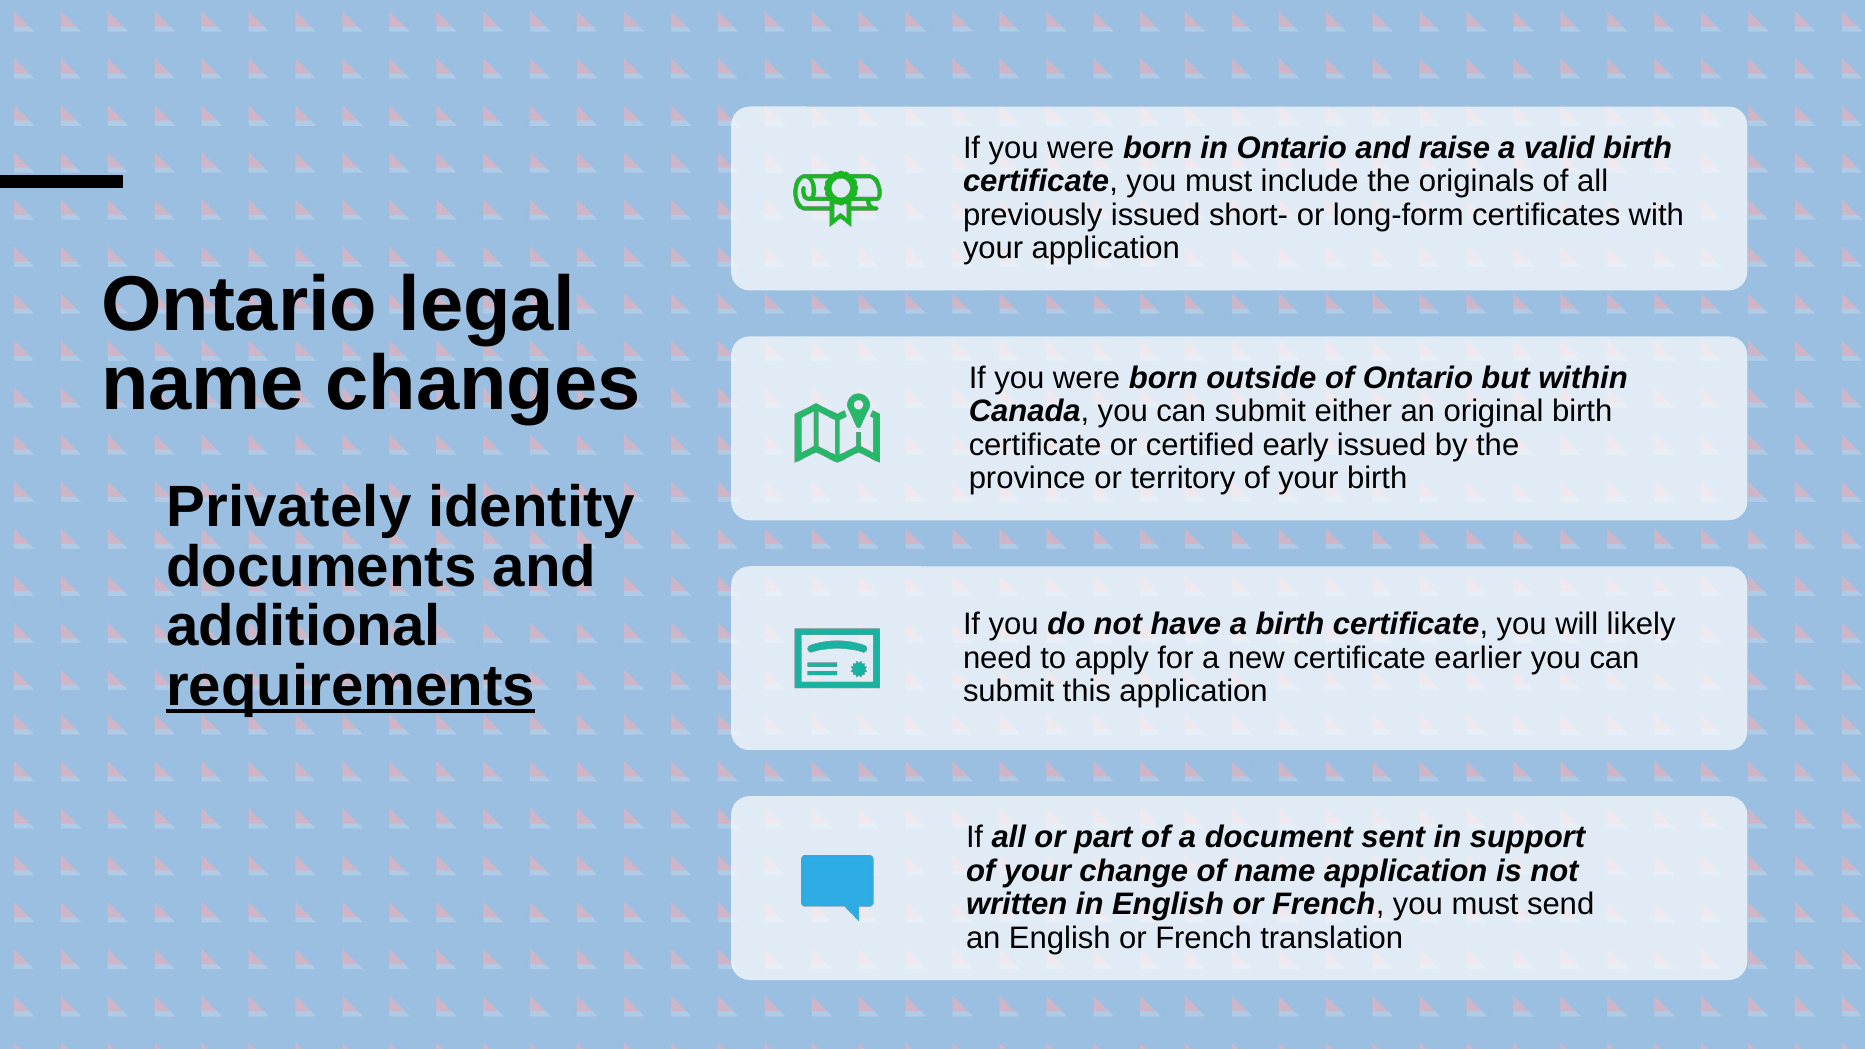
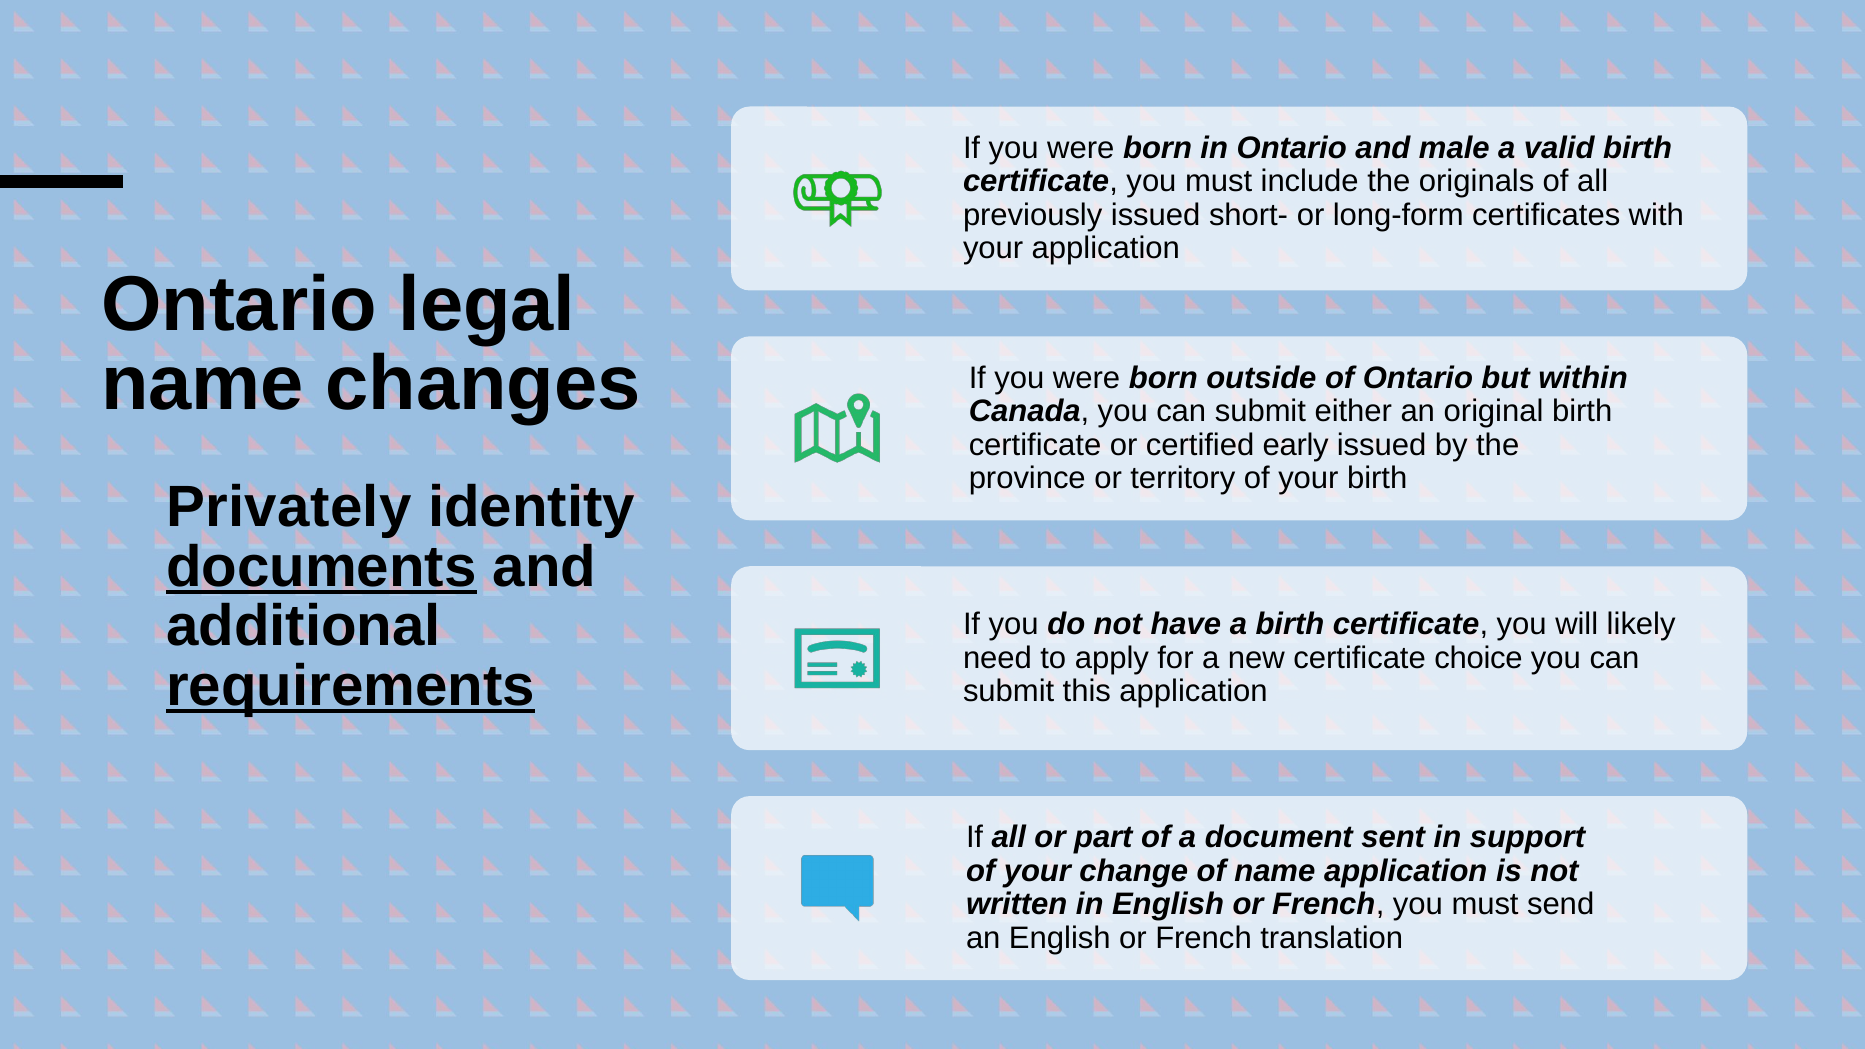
raise: raise -> male
documents underline: none -> present
earlier: earlier -> choice
